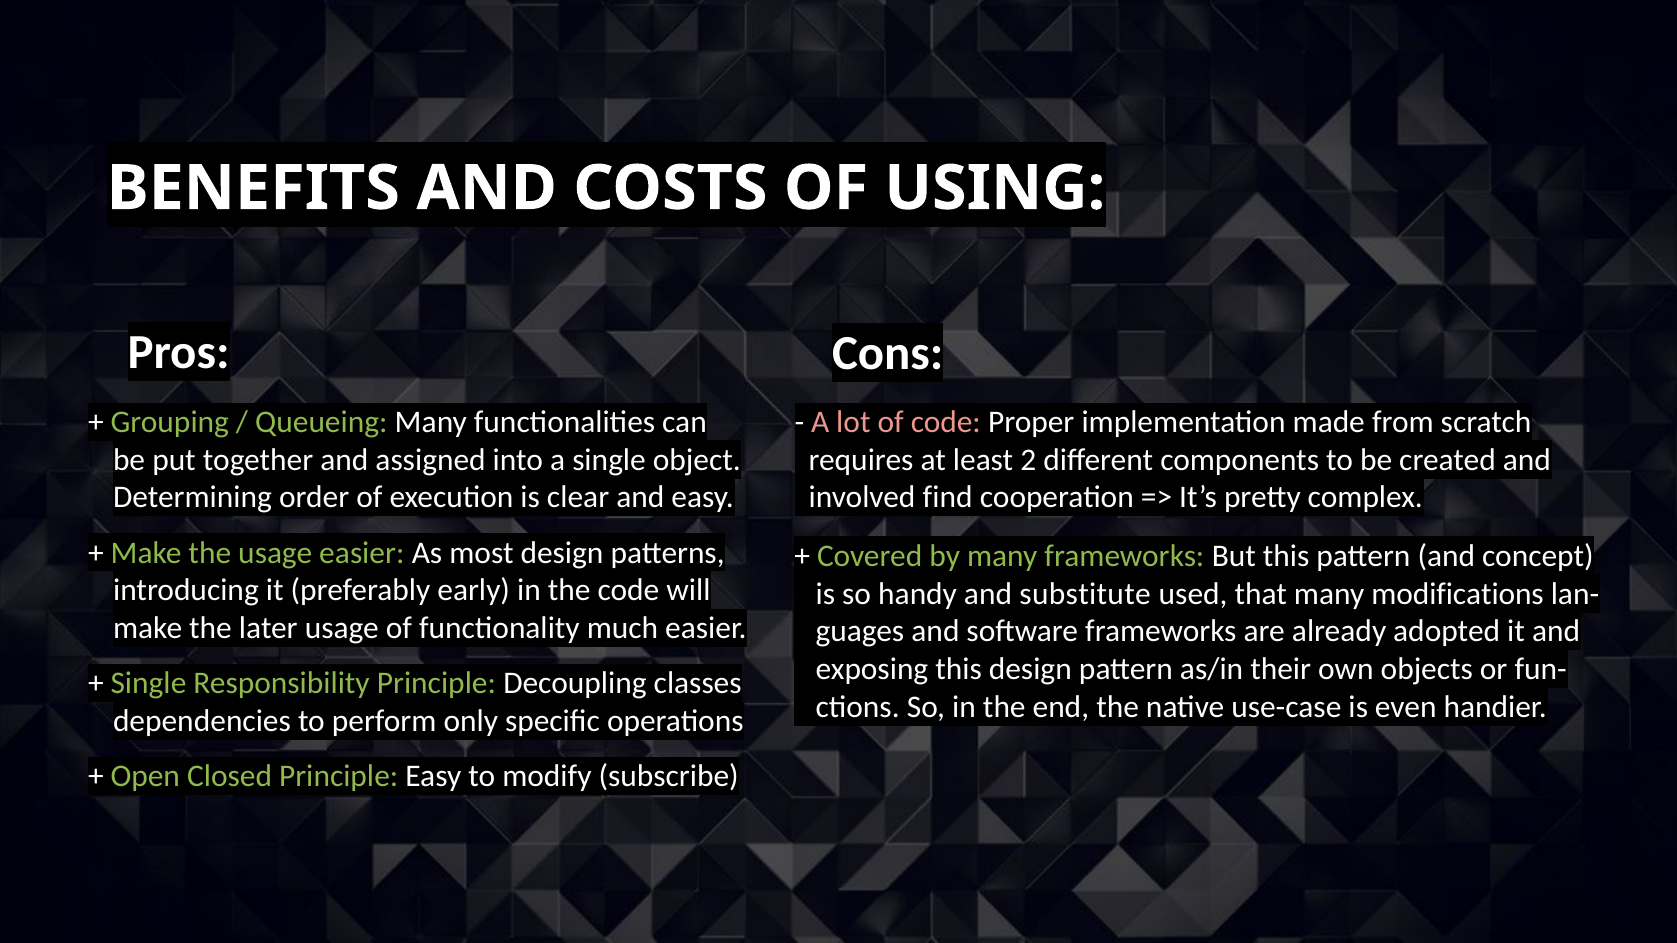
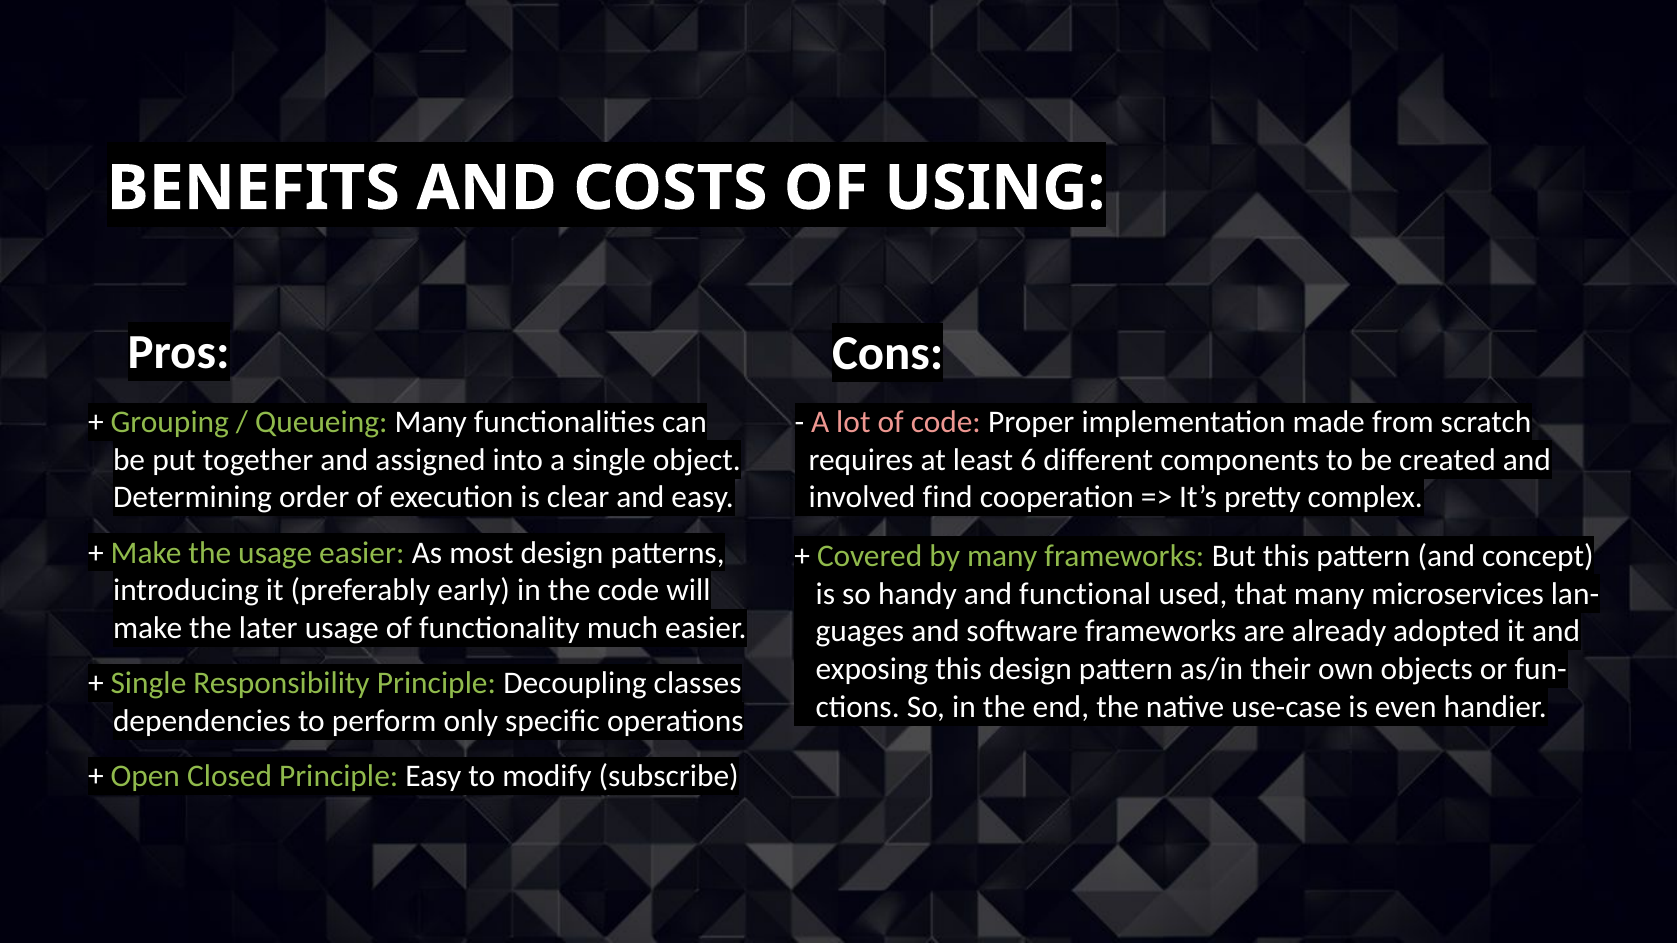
2: 2 -> 6
substitute: substitute -> functional
modifications: modifications -> microservices
